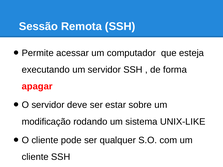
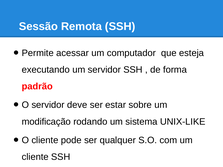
apagar: apagar -> padrão
